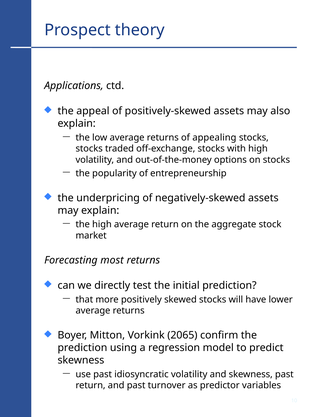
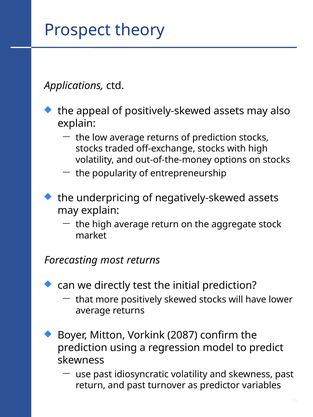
of appealing: appealing -> prediction
2065: 2065 -> 2087
